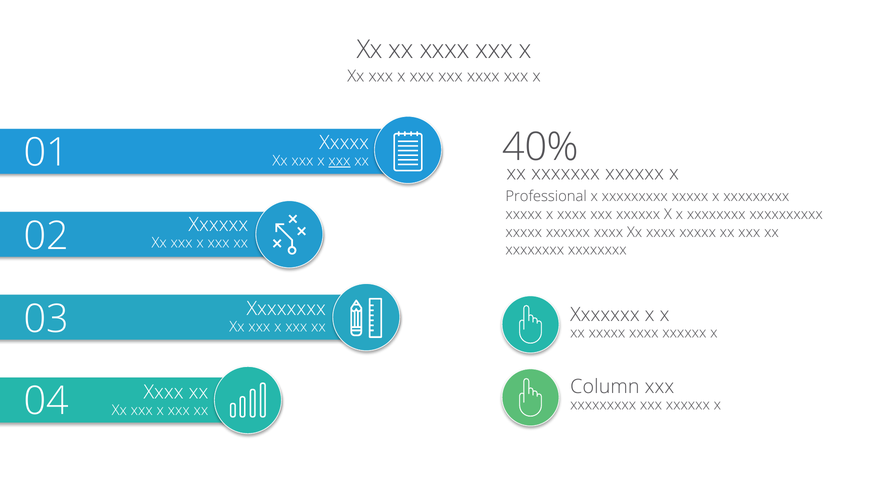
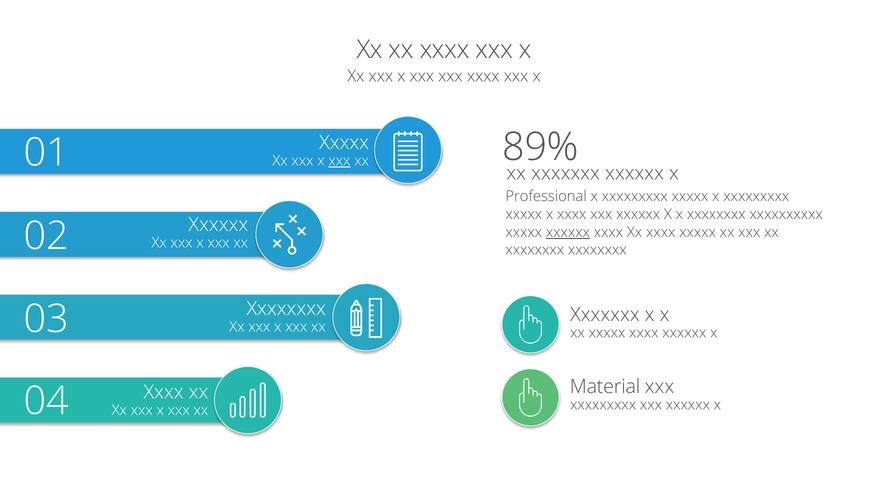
40%: 40% -> 89%
xxxxxx at (568, 232) underline: none -> present
Column: Column -> Material
